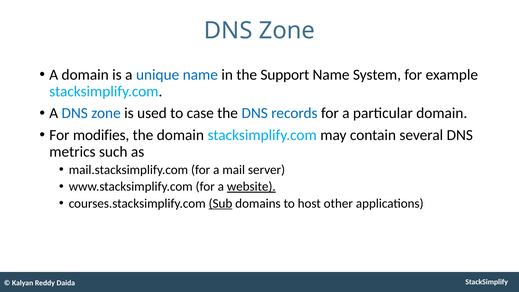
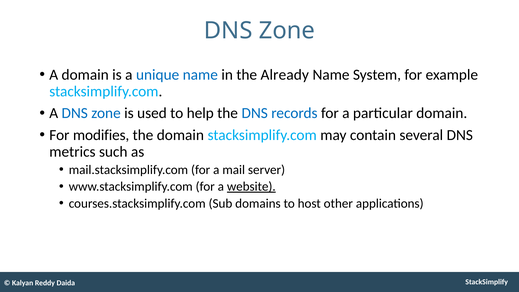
Support: Support -> Already
case: case -> help
Sub underline: present -> none
